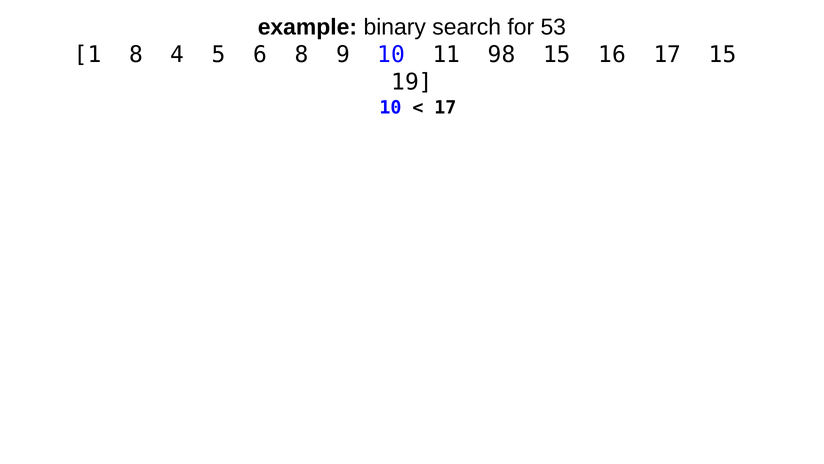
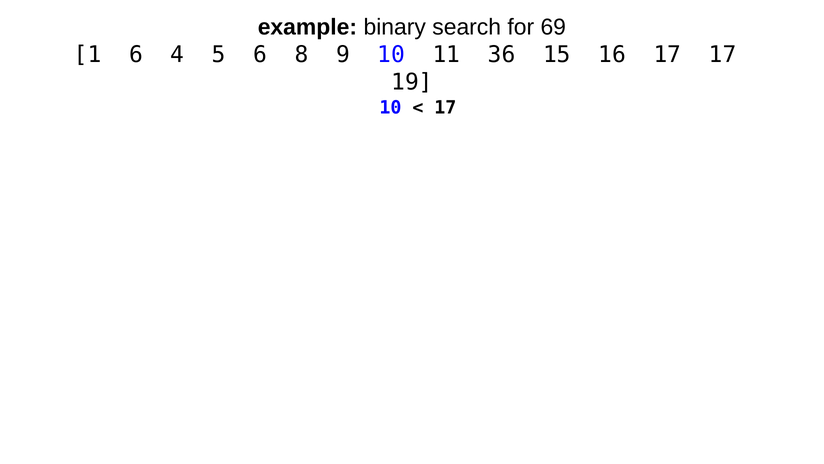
53: 53 -> 69
1 8: 8 -> 6
98: 98 -> 36
17 15: 15 -> 17
